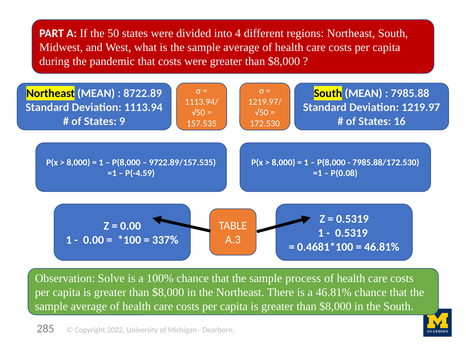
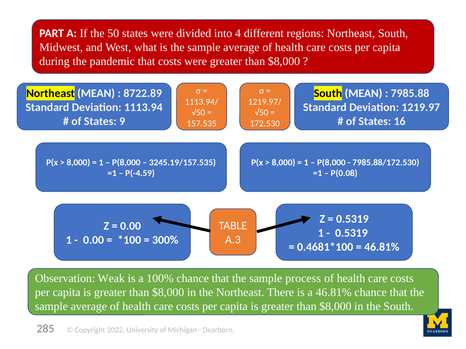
9722.89/157.535: 9722.89/157.535 -> 3245.19/157.535
337%: 337% -> 300%
Solve: Solve -> Weak
